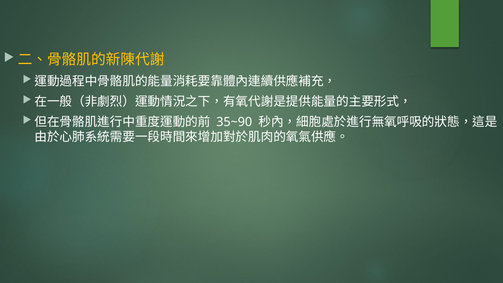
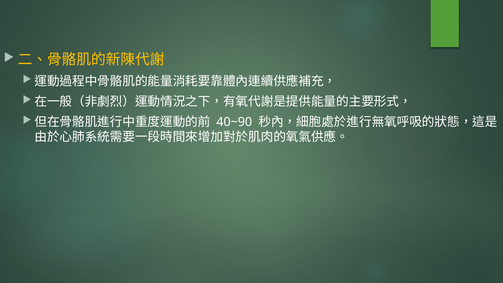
35~90: 35~90 -> 40~90
